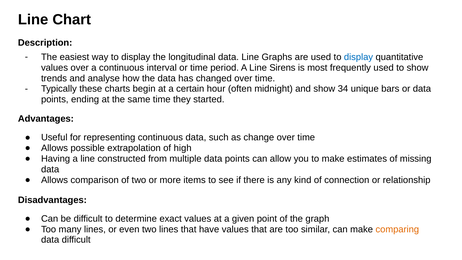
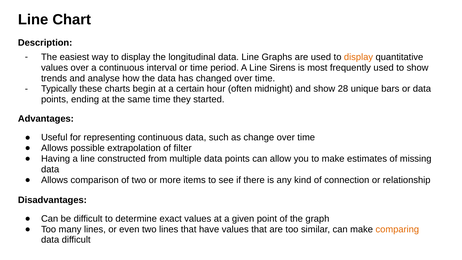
display at (358, 57) colour: blue -> orange
34: 34 -> 28
high: high -> filter
